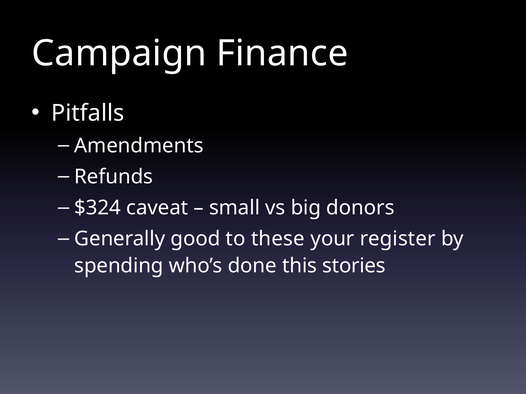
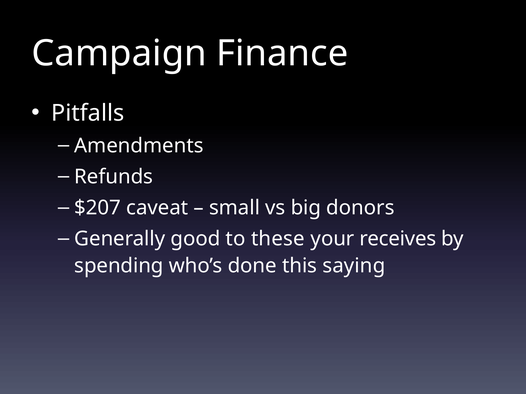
$324: $324 -> $207
register: register -> receives
stories: stories -> saying
